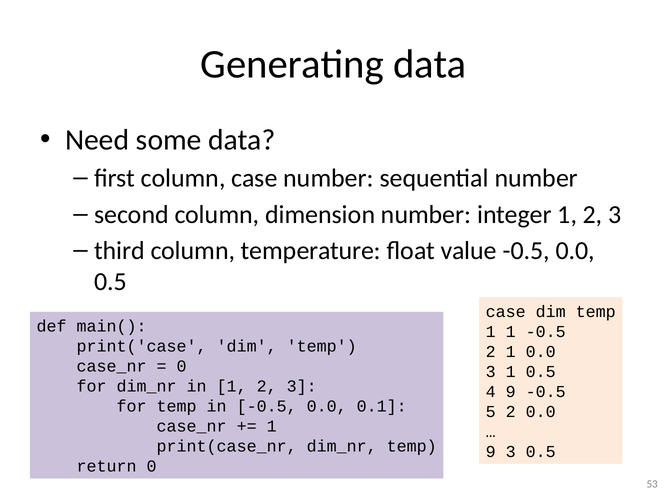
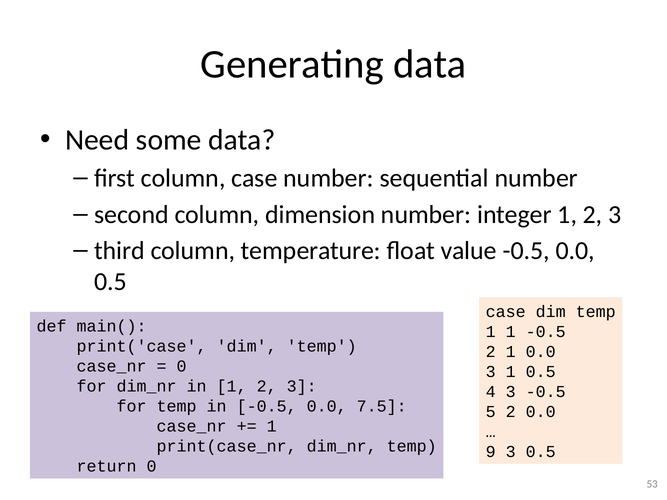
4 9: 9 -> 3
0.1: 0.1 -> 7.5
